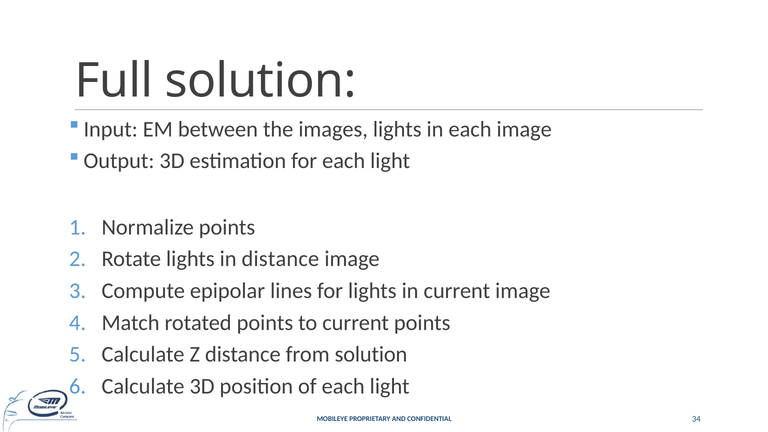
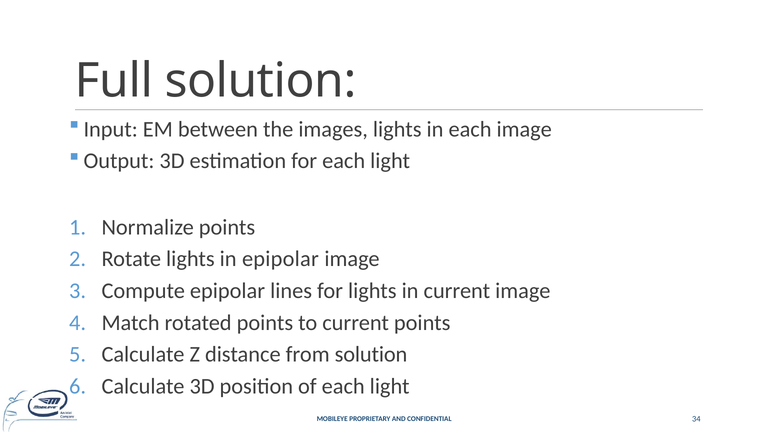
in distance: distance -> epipolar
